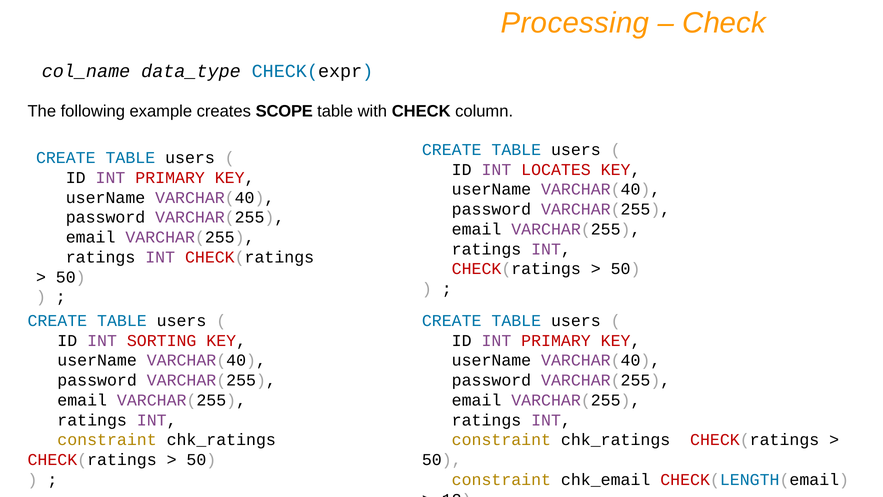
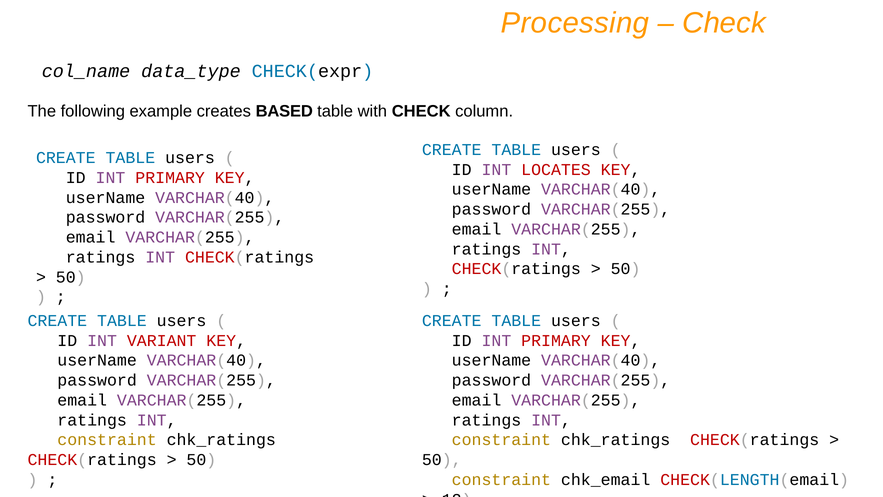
SCOPE: SCOPE -> BASED
SORTING: SORTING -> VARIANT
